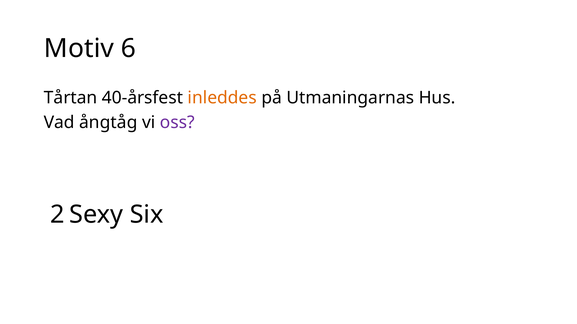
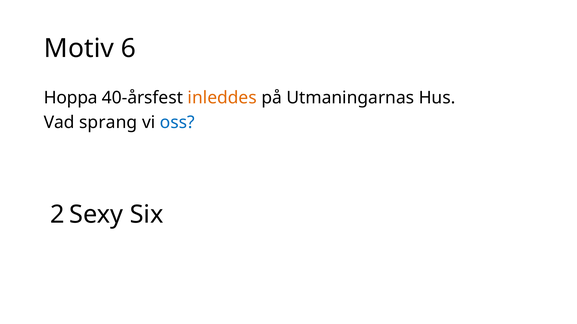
Tårtan: Tårtan -> Hoppa
ångtåg: ångtåg -> sprang
oss colour: purple -> blue
